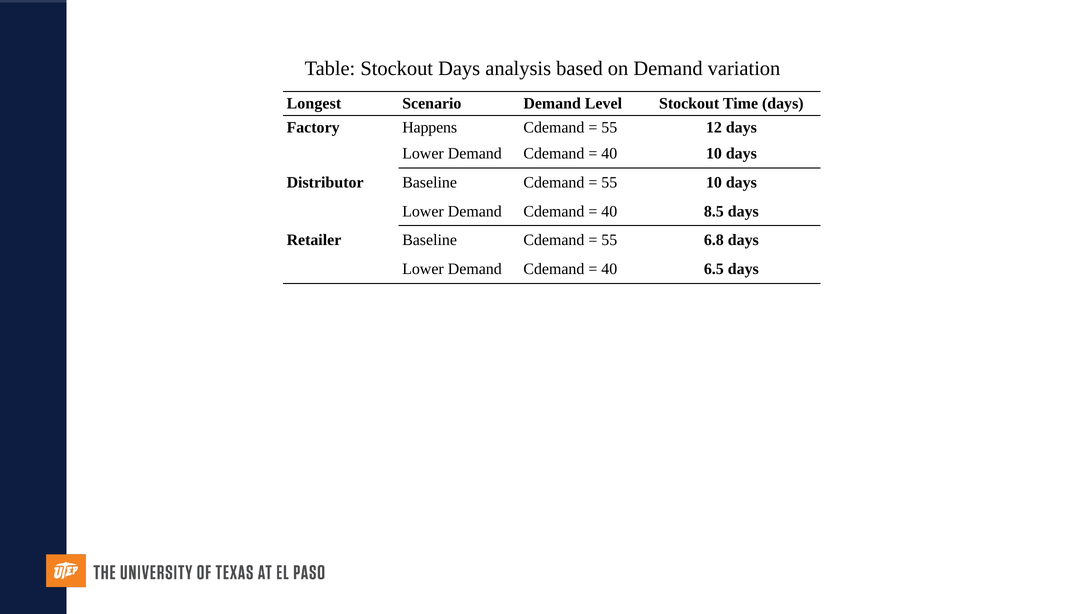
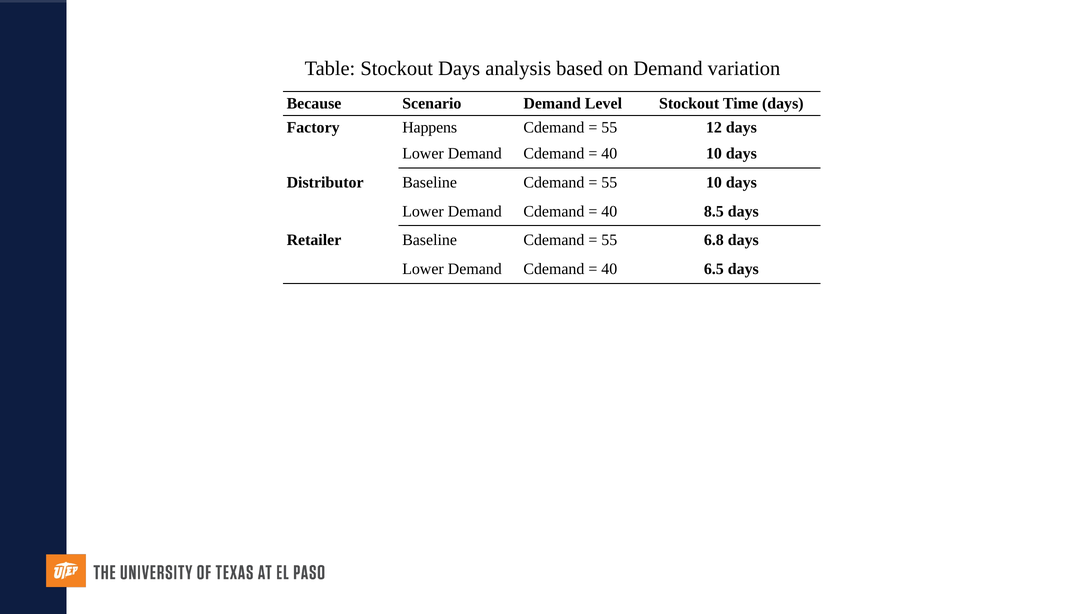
Longest: Longest -> Because
